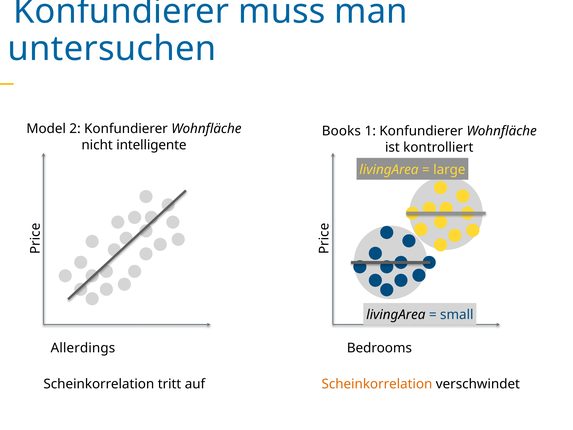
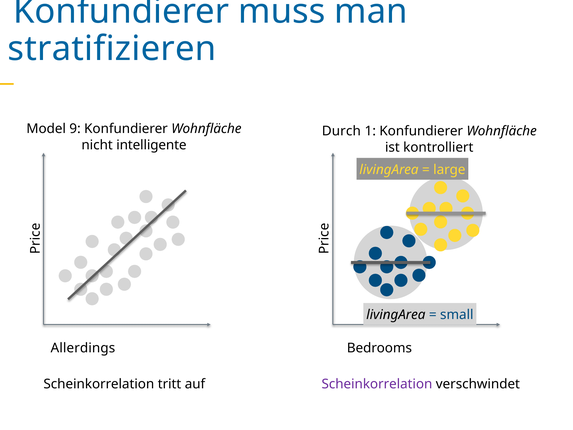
untersuchen: untersuchen -> stratifizieren
2: 2 -> 9
Books: Books -> Durch
Scheinkorrelation at (377, 384) colour: orange -> purple
